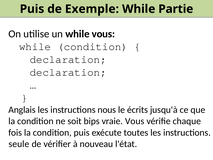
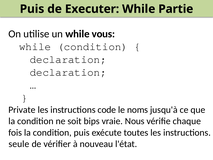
Exemple: Exemple -> Executer
Anglais: Anglais -> Private
nous: nous -> code
écrits: écrits -> noms
vraie Vous: Vous -> Nous
